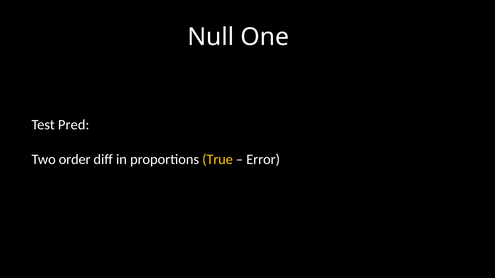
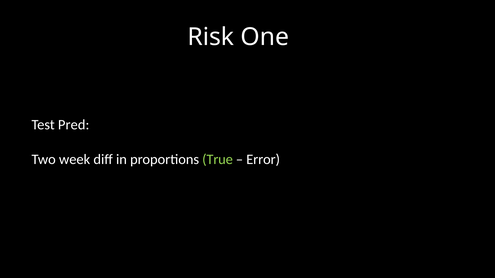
Null: Null -> Risk
order: order -> week
True colour: yellow -> light green
